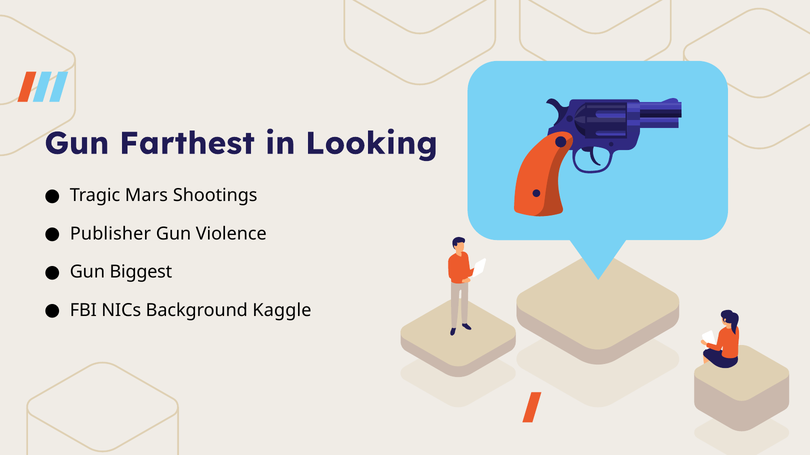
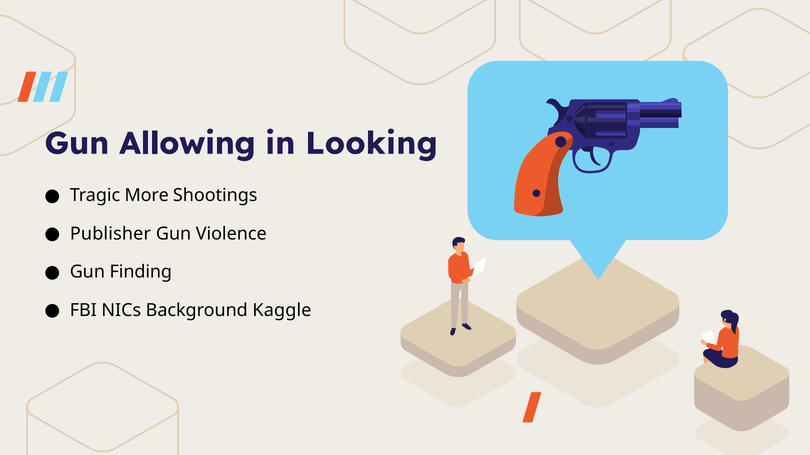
Farthest: Farthest -> Allowing
Mars: Mars -> More
Biggest: Biggest -> Finding
